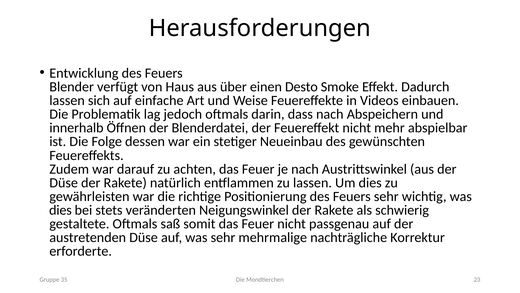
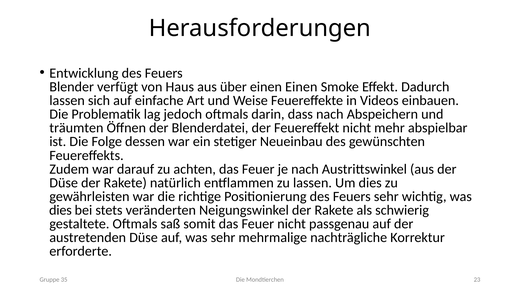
einen Desto: Desto -> Einen
innerhalb: innerhalb -> träumten
